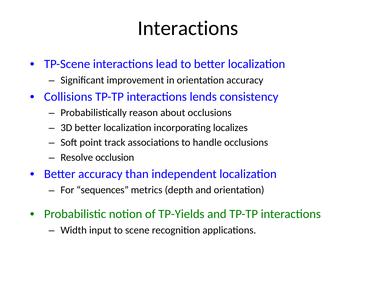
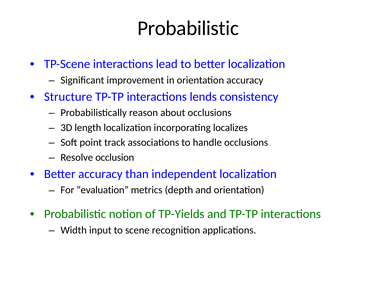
Interactions at (188, 28): Interactions -> Probabilistic
Collisions: Collisions -> Structure
3D better: better -> length
sequences: sequences -> evaluation
